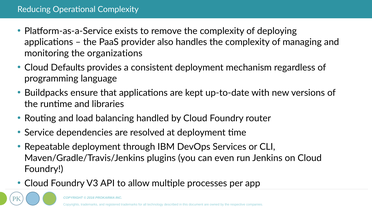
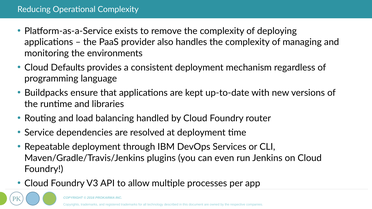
organizations: organizations -> environments
